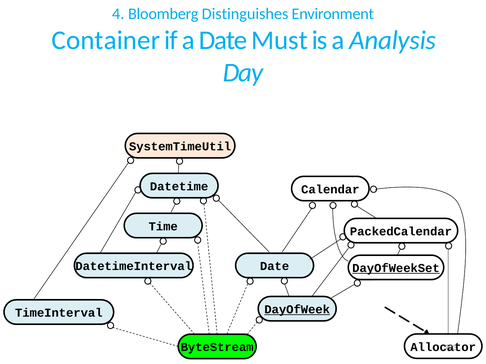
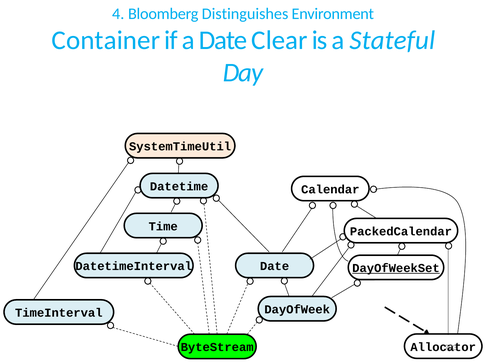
Must: Must -> Clear
Analysis: Analysis -> Stateful
DayOfWeek underline: present -> none
